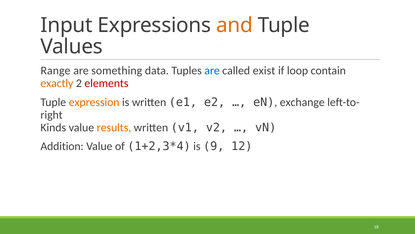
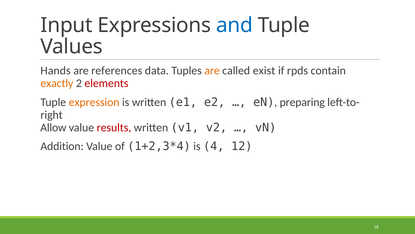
and colour: orange -> blue
Range: Range -> Hands
something: something -> references
are at (212, 71) colour: blue -> orange
loop: loop -> rpds
exchange: exchange -> preparing
Kinds: Kinds -> Allow
results colour: orange -> red
9: 9 -> 4
